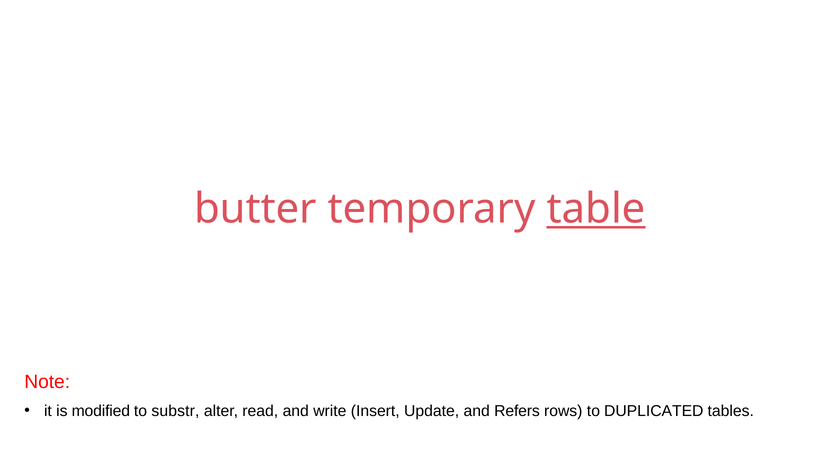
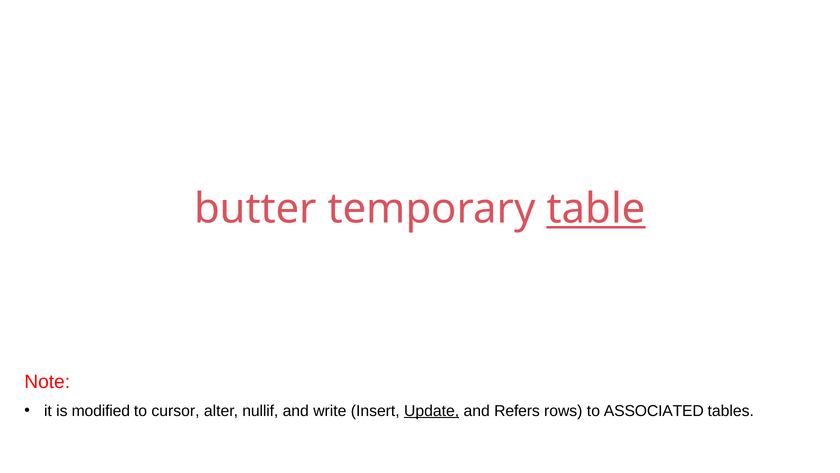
substr: substr -> cursor
read: read -> nullif
Update underline: none -> present
DUPLICATED: DUPLICATED -> ASSOCIATED
